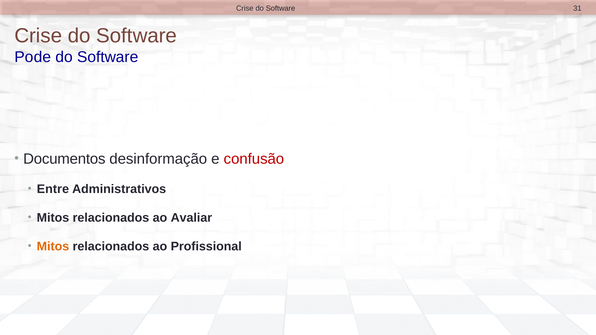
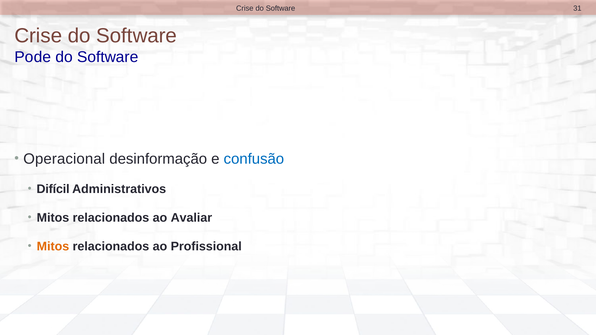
Documentos: Documentos -> Operacional
confusão colour: red -> blue
Entre: Entre -> Difícil
